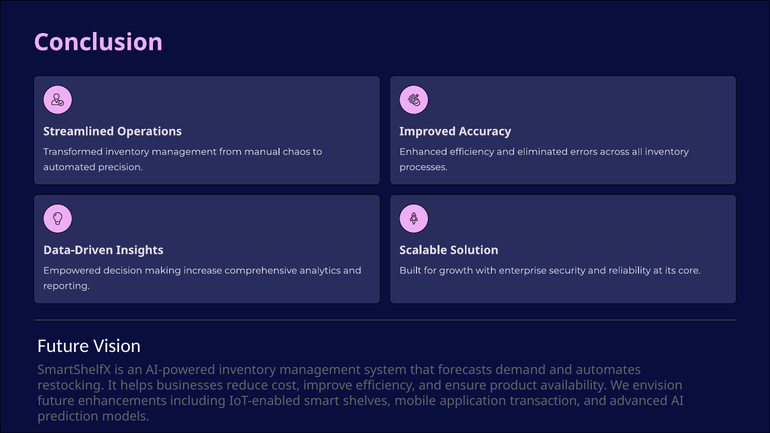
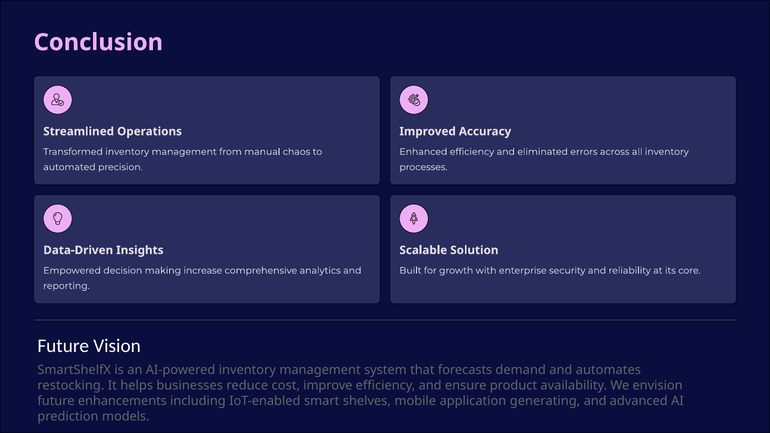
transaction: transaction -> generating
